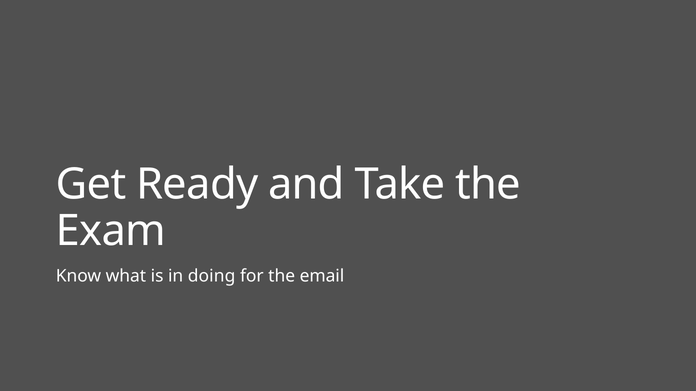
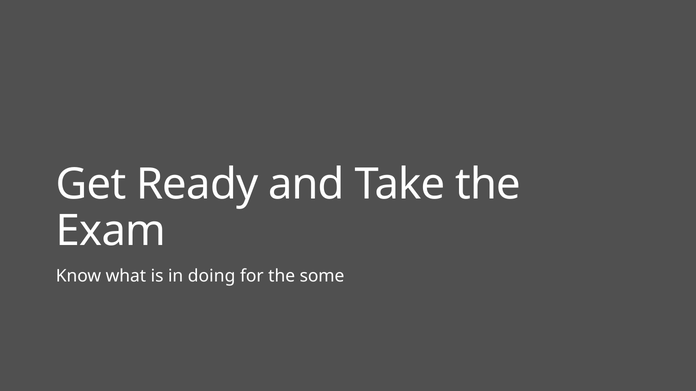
email: email -> some
